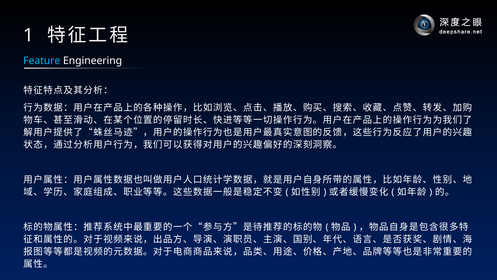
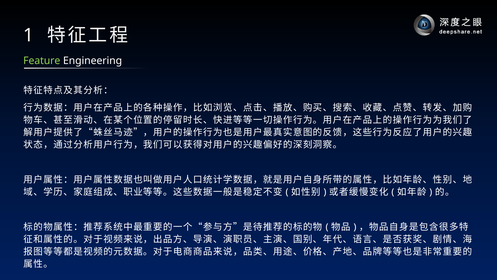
Feature colour: light blue -> light green
